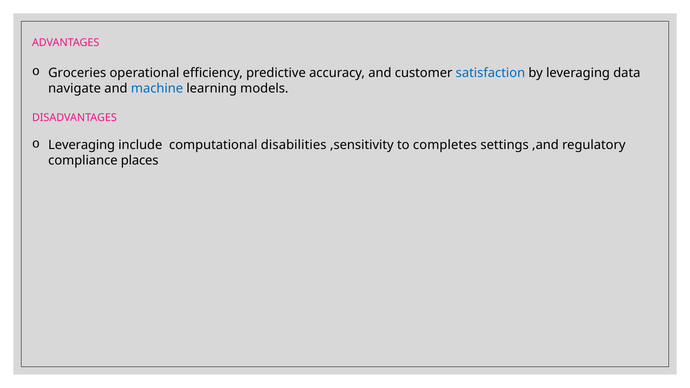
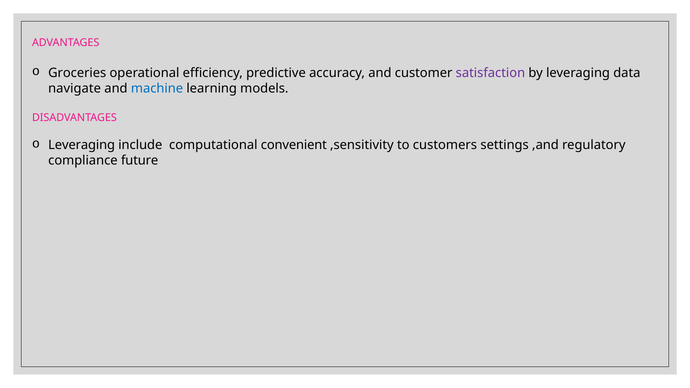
satisfaction colour: blue -> purple
disabilities: disabilities -> convenient
completes: completes -> customers
places: places -> future
